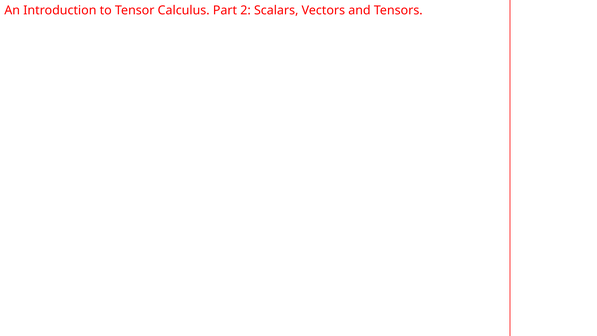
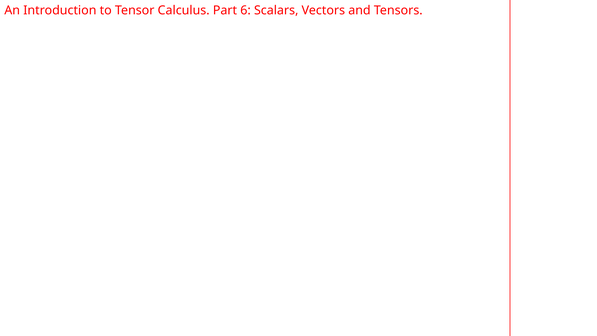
2: 2 -> 6
